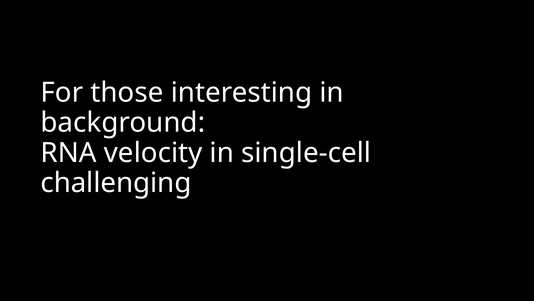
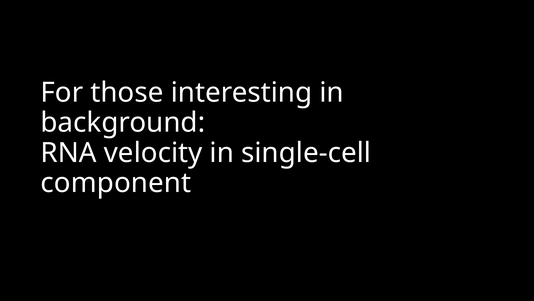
challenging: challenging -> component
